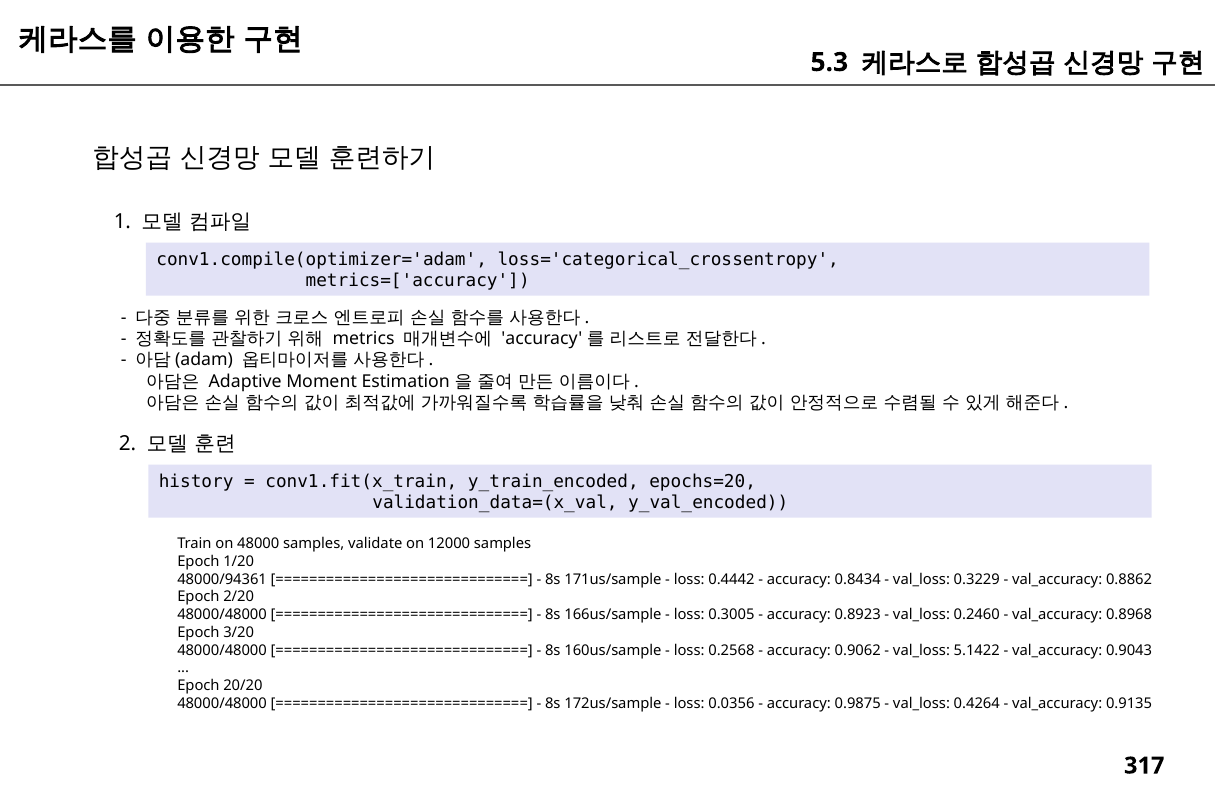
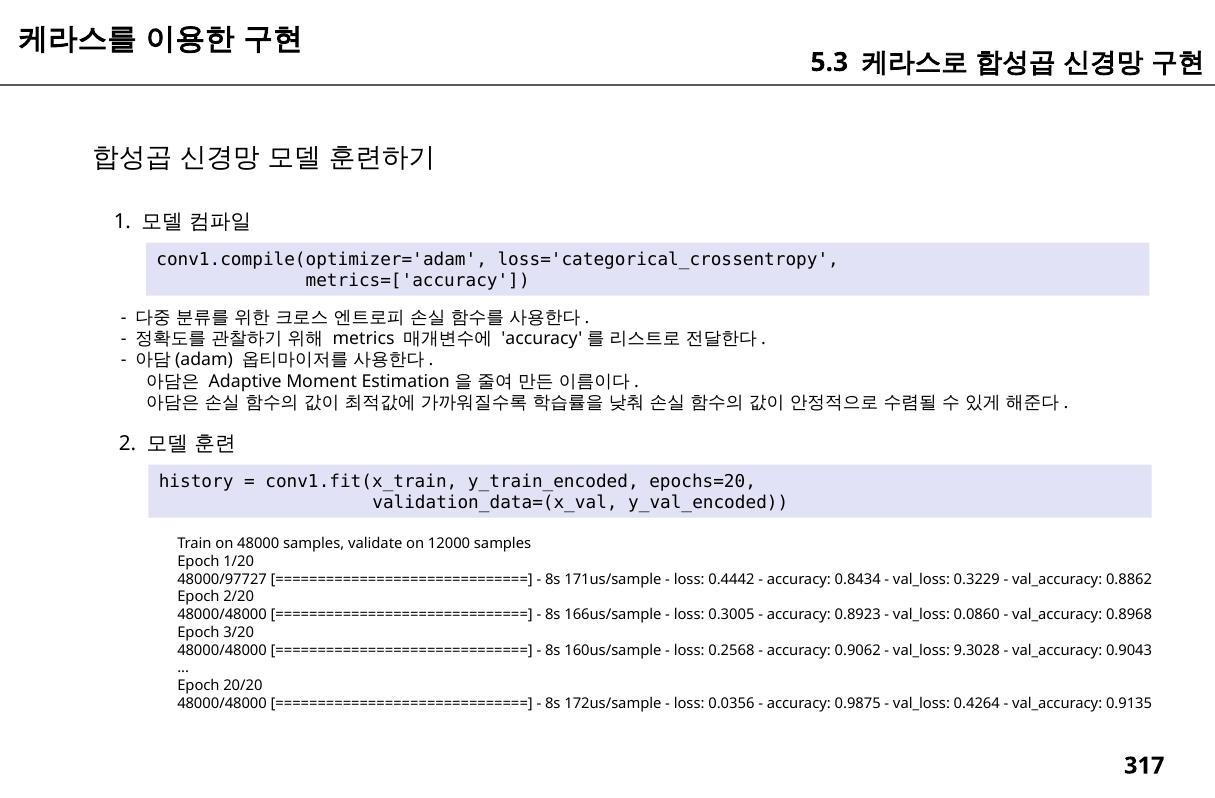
48000/94361: 48000/94361 -> 48000/97727
0.2460: 0.2460 -> 0.0860
5.1422: 5.1422 -> 9.3028
